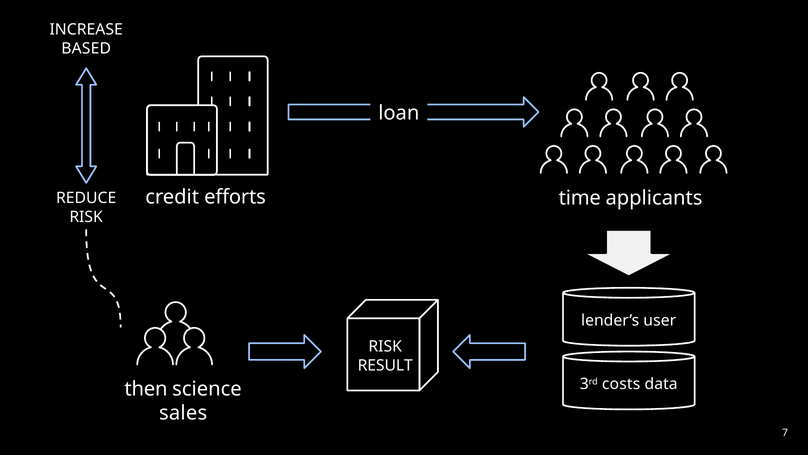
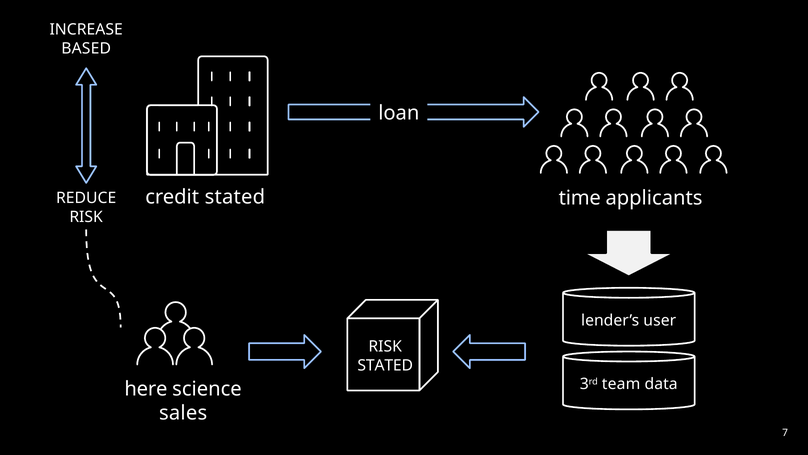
credit efforts: efforts -> stated
RESULT at (385, 365): RESULT -> STATED
costs: costs -> team
then: then -> here
